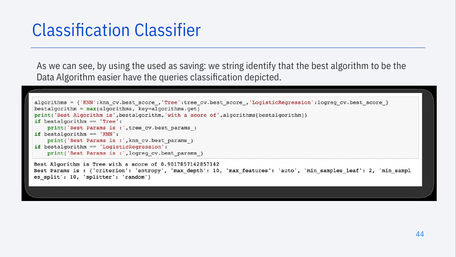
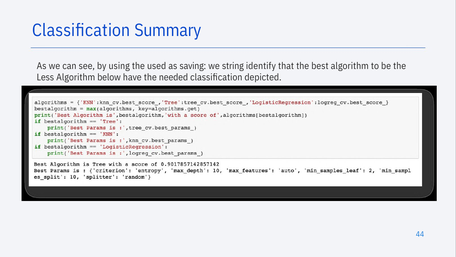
Classifier: Classifier -> Summary
Data: Data -> Less
easier: easier -> below
queries: queries -> needed
